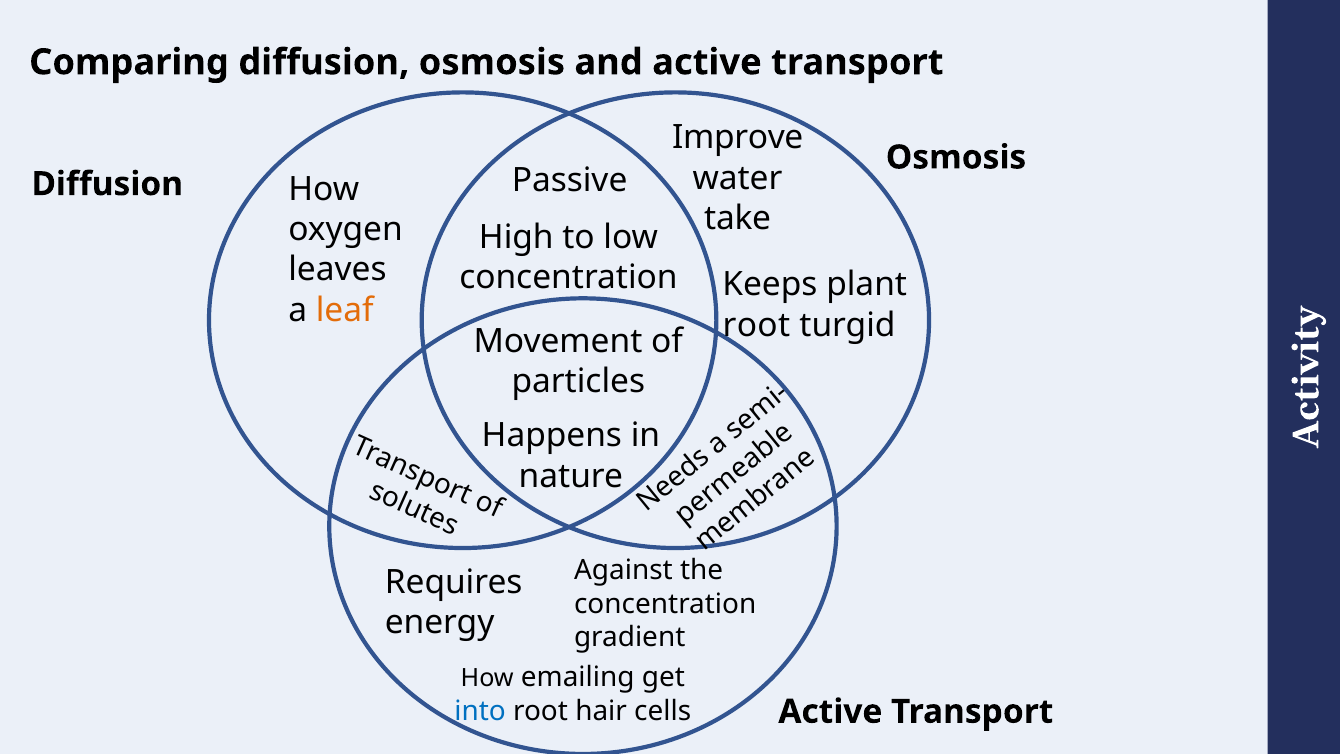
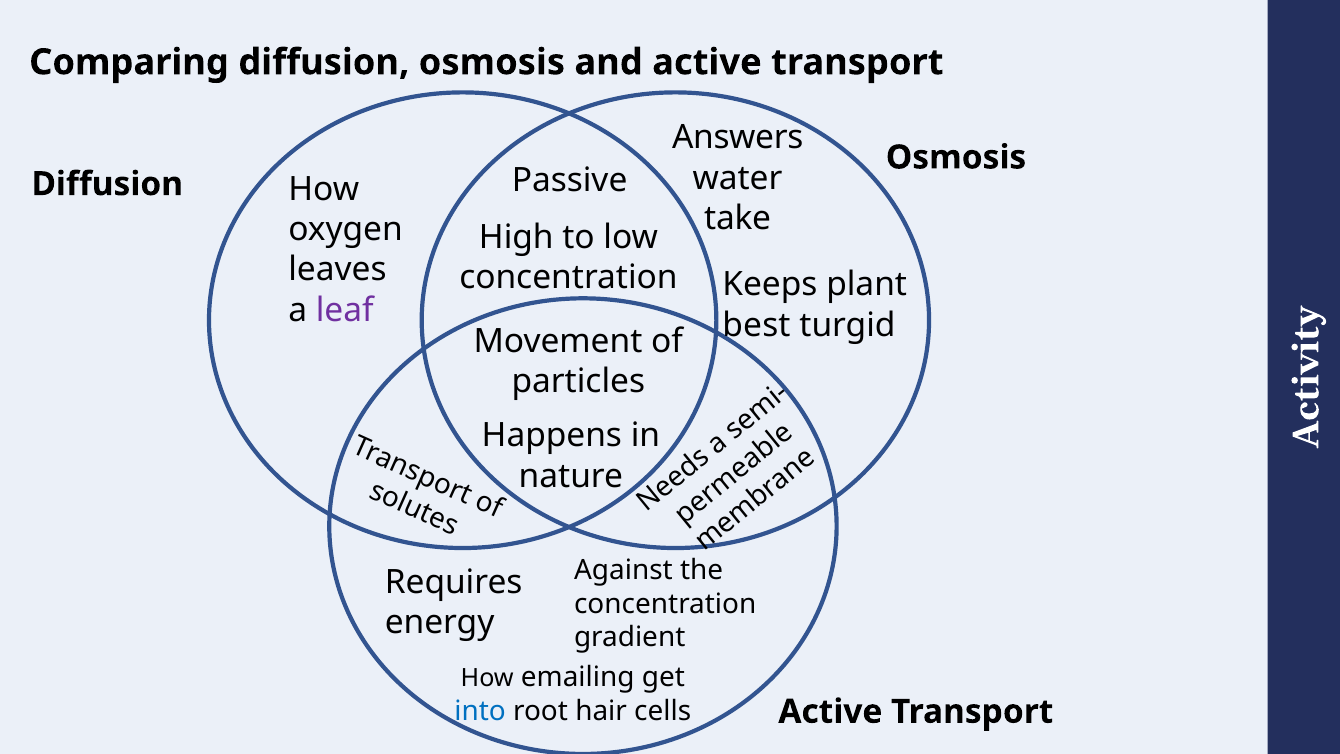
Improve: Improve -> Answers
leaf colour: orange -> purple
root at (756, 325): root -> best
